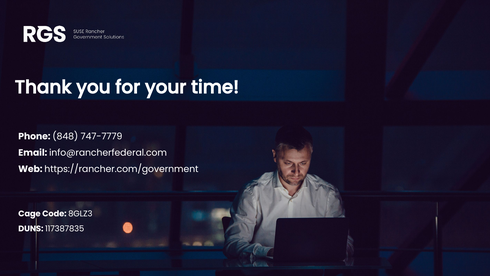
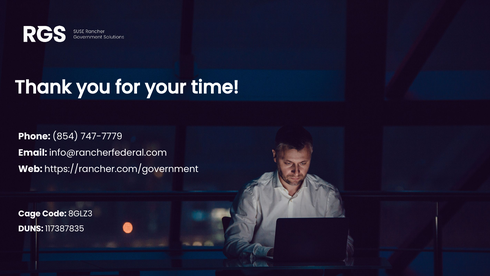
848: 848 -> 854
